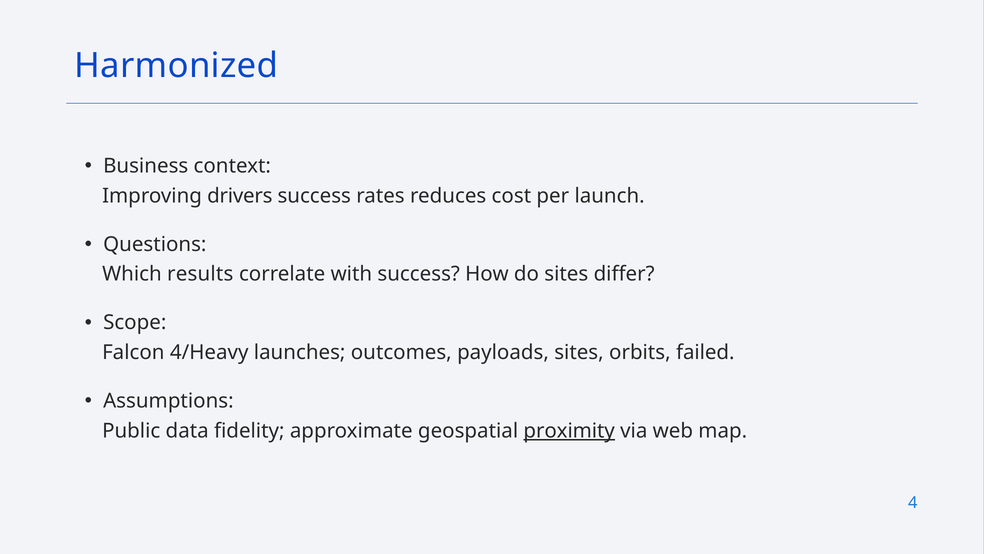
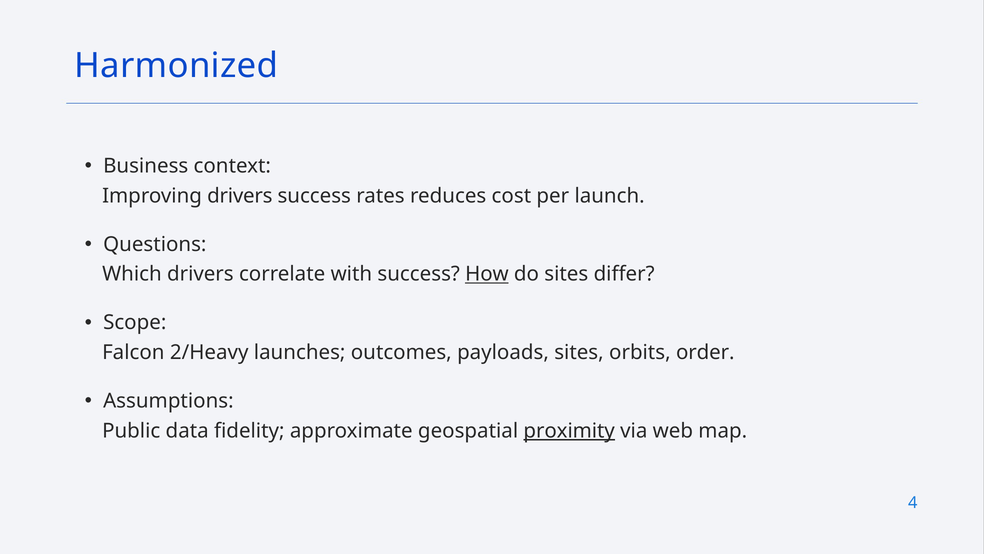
Which results: results -> drivers
How underline: none -> present
4/Heavy: 4/Heavy -> 2/Heavy
failed: failed -> order
